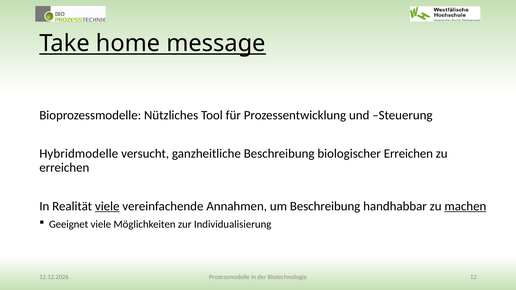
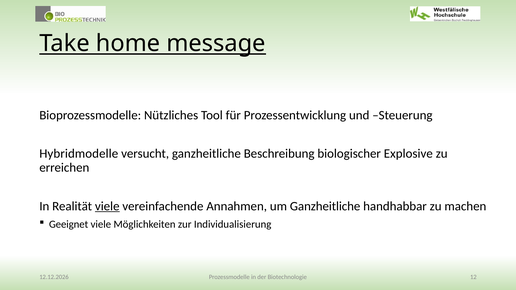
biologischer Erreichen: Erreichen -> Explosive
um Beschreibung: Beschreibung -> Ganzheitliche
machen underline: present -> none
